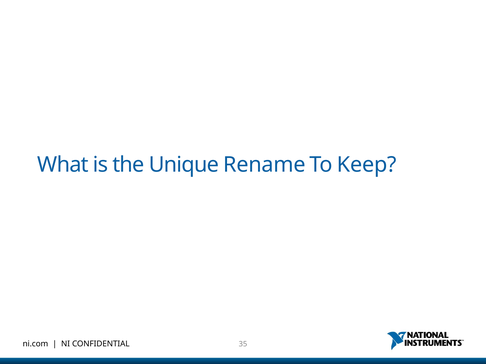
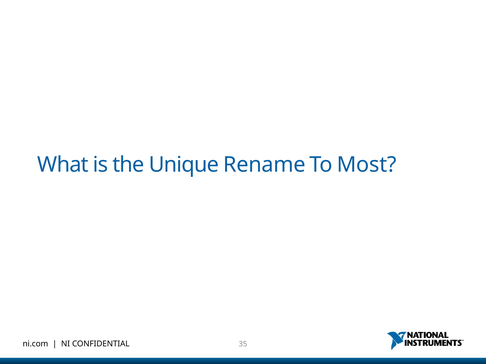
Keep: Keep -> Most
